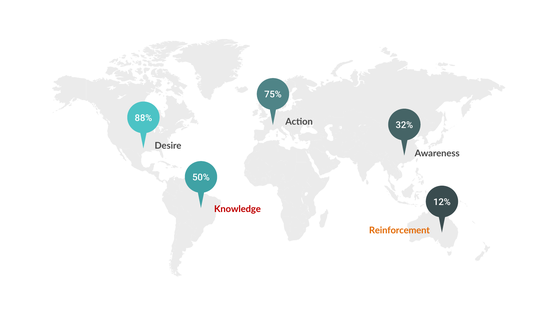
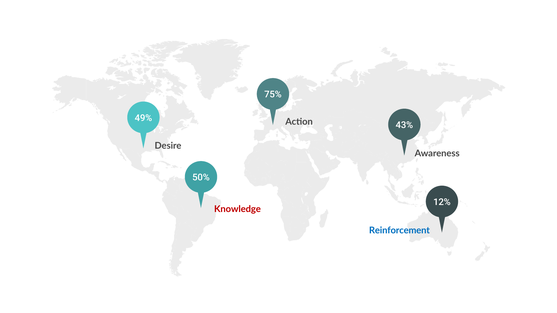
88%: 88% -> 49%
32%: 32% -> 43%
Reinforcement colour: orange -> blue
